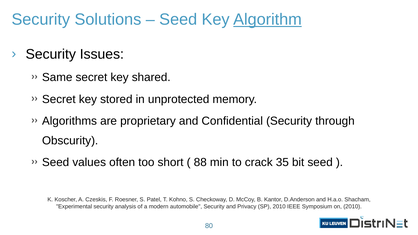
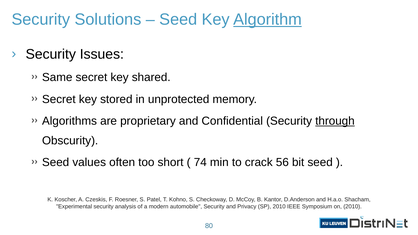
through underline: none -> present
88: 88 -> 74
35: 35 -> 56
